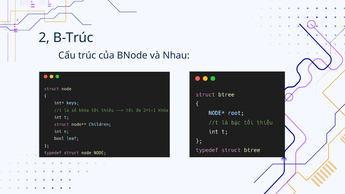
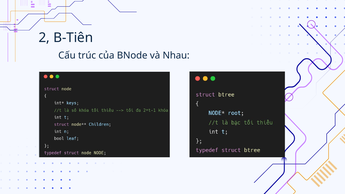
B-Trúc: B-Trúc -> B-Tiên
